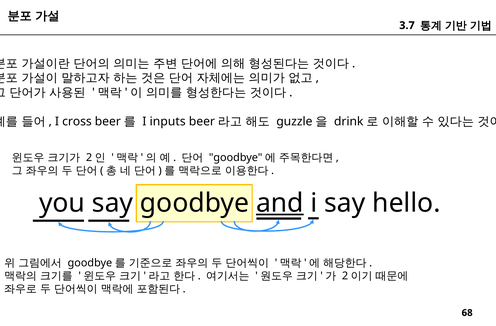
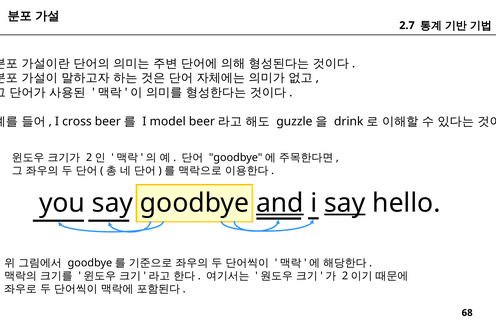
3.7: 3.7 -> 2.7
inputs: inputs -> model
say at (345, 203) underline: none -> present
